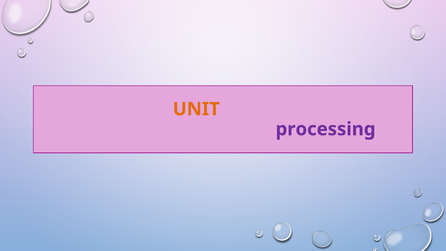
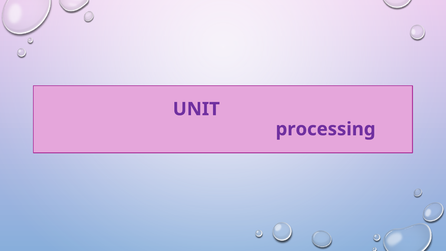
UNIT colour: orange -> purple
